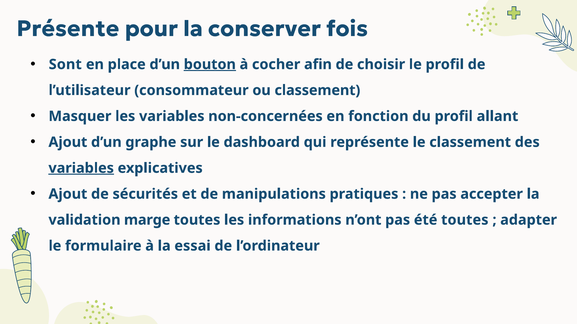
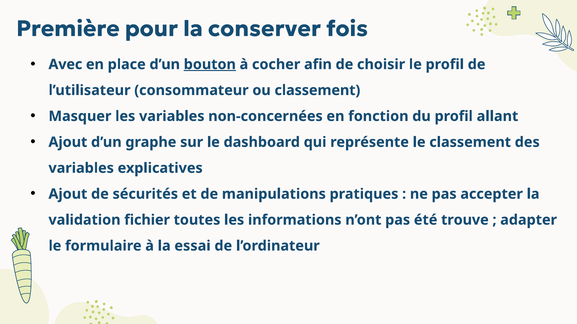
Présente: Présente -> Première
Sont: Sont -> Avec
variables at (81, 168) underline: present -> none
marge: marge -> fichier
été toutes: toutes -> trouve
